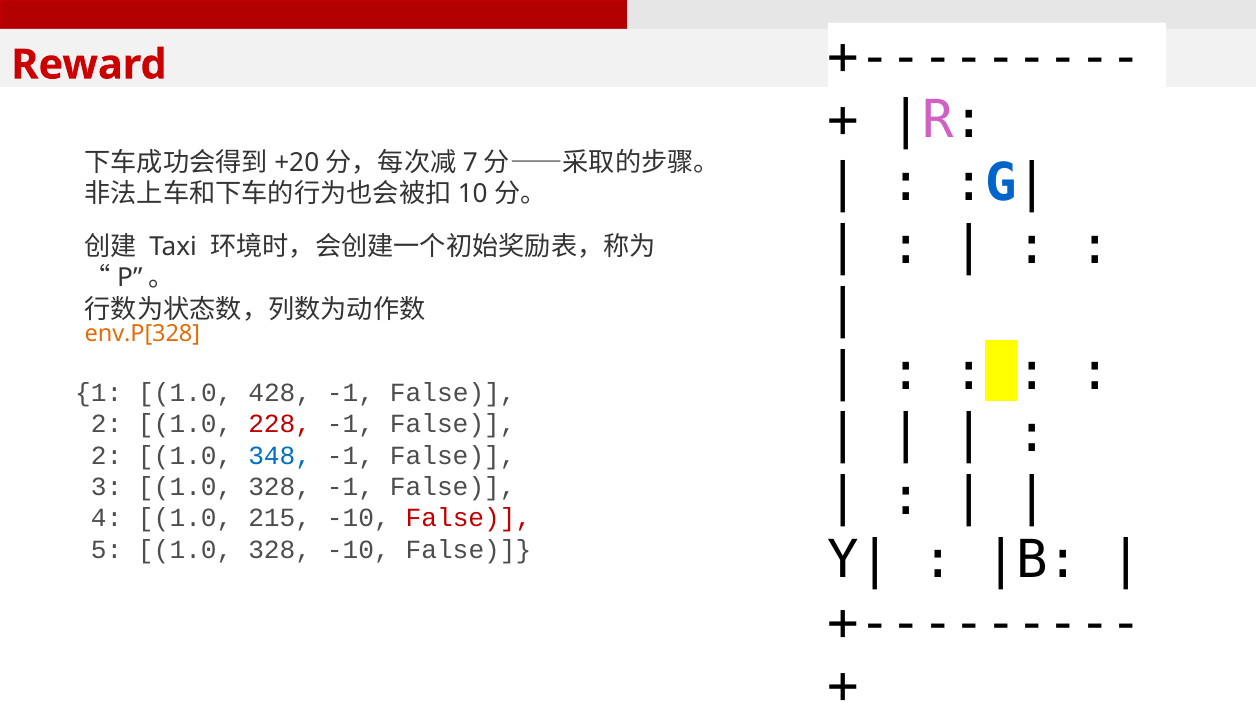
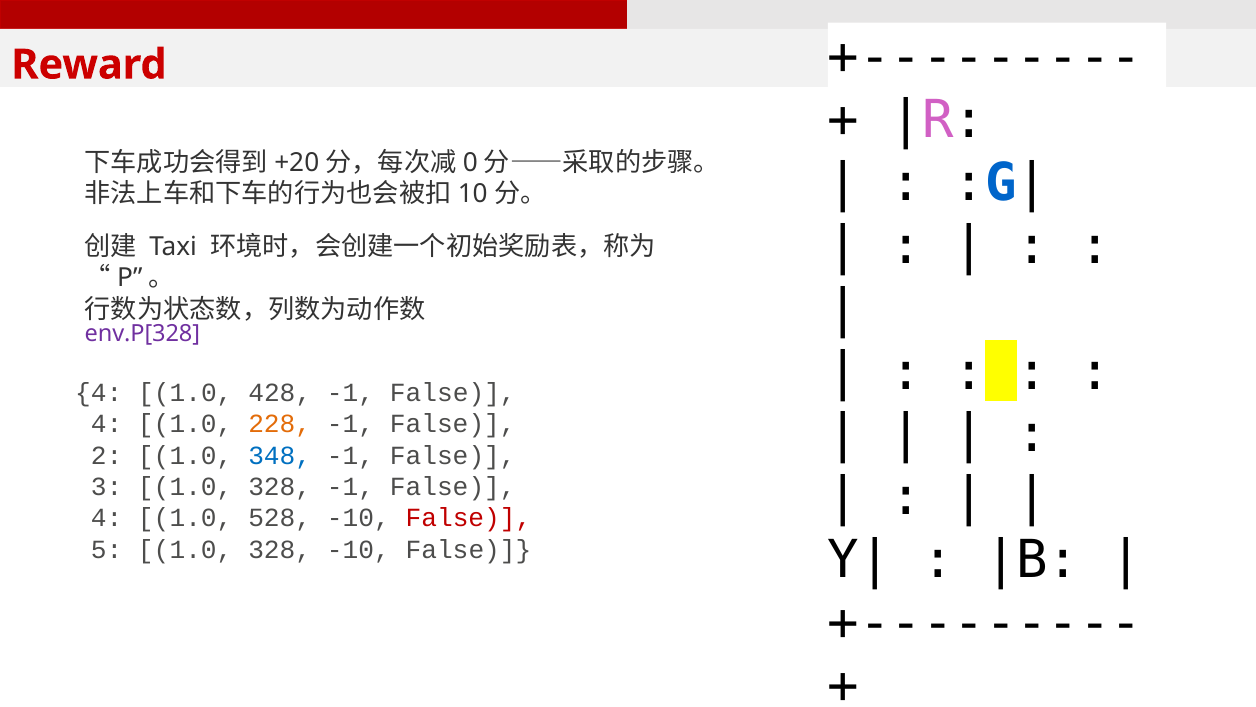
7: 7 -> 0
env.P[328 colour: orange -> purple
1 at (99, 392): 1 -> 4
2 at (107, 424): 2 -> 4
228 colour: red -> orange
215: 215 -> 528
